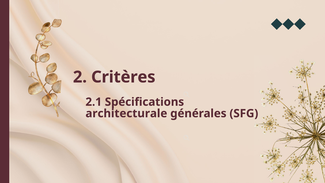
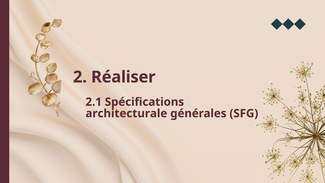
Critères: Critères -> Réaliser
